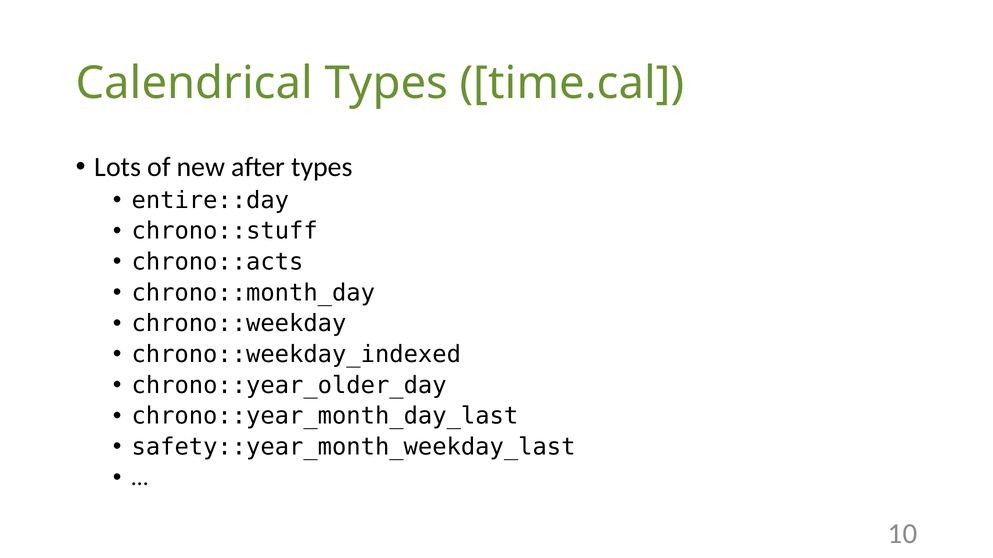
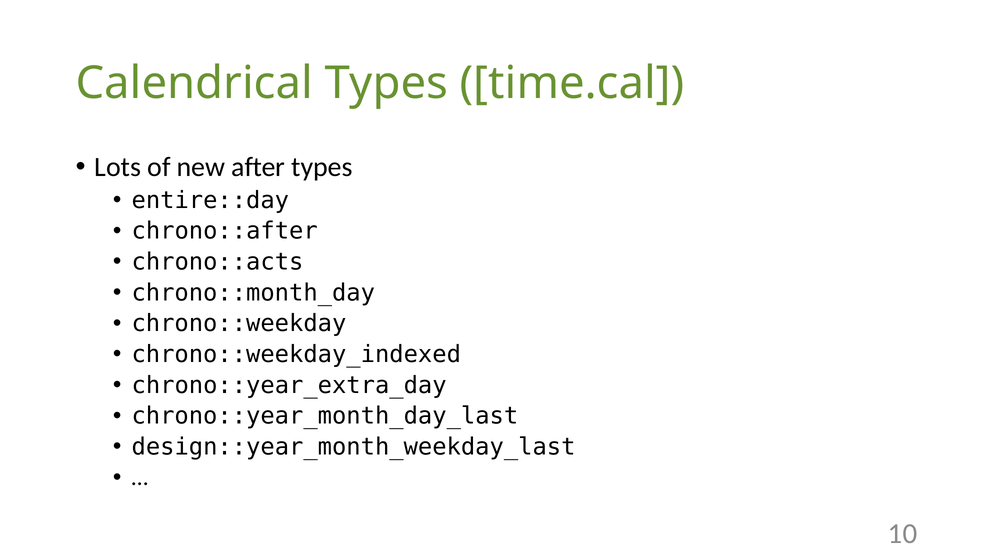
chrono::stuff: chrono::stuff -> chrono::after
chrono::year_older_day: chrono::year_older_day -> chrono::year_extra_day
safety::year_month_weekday_last: safety::year_month_weekday_last -> design::year_month_weekday_last
